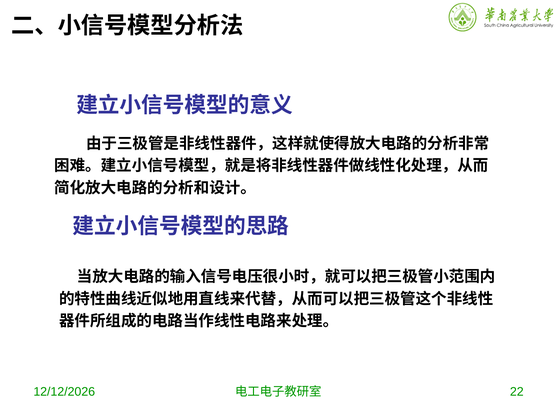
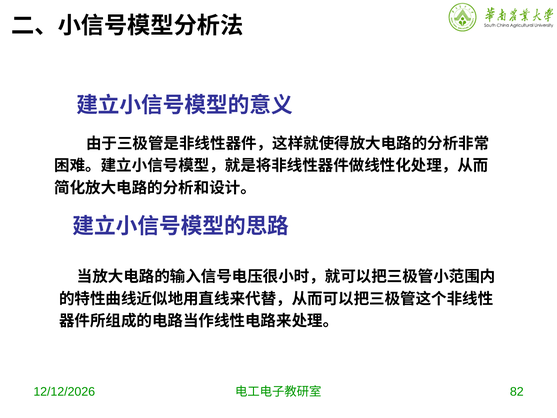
22: 22 -> 82
